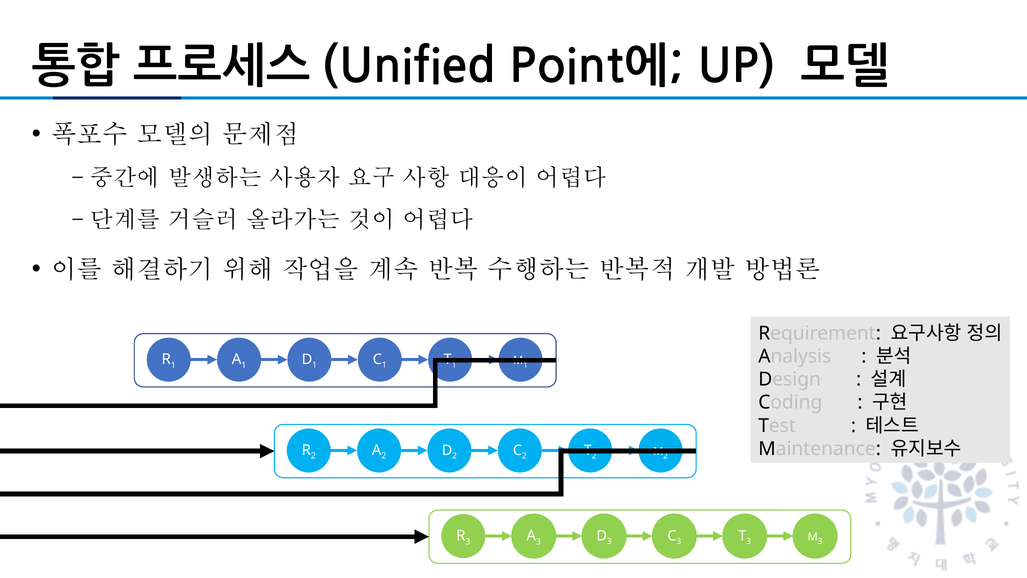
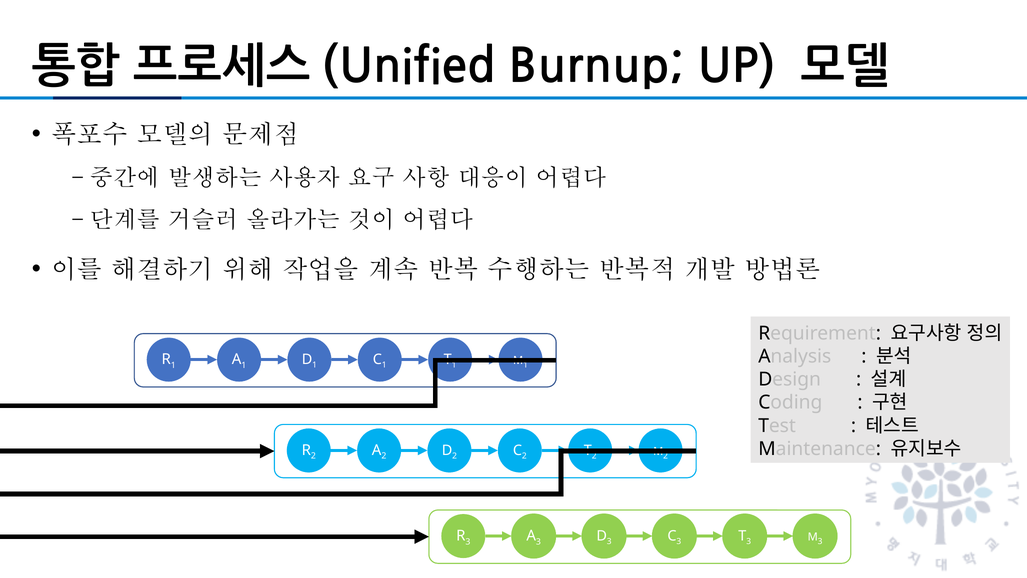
Point에: Point에 -> Burnup
